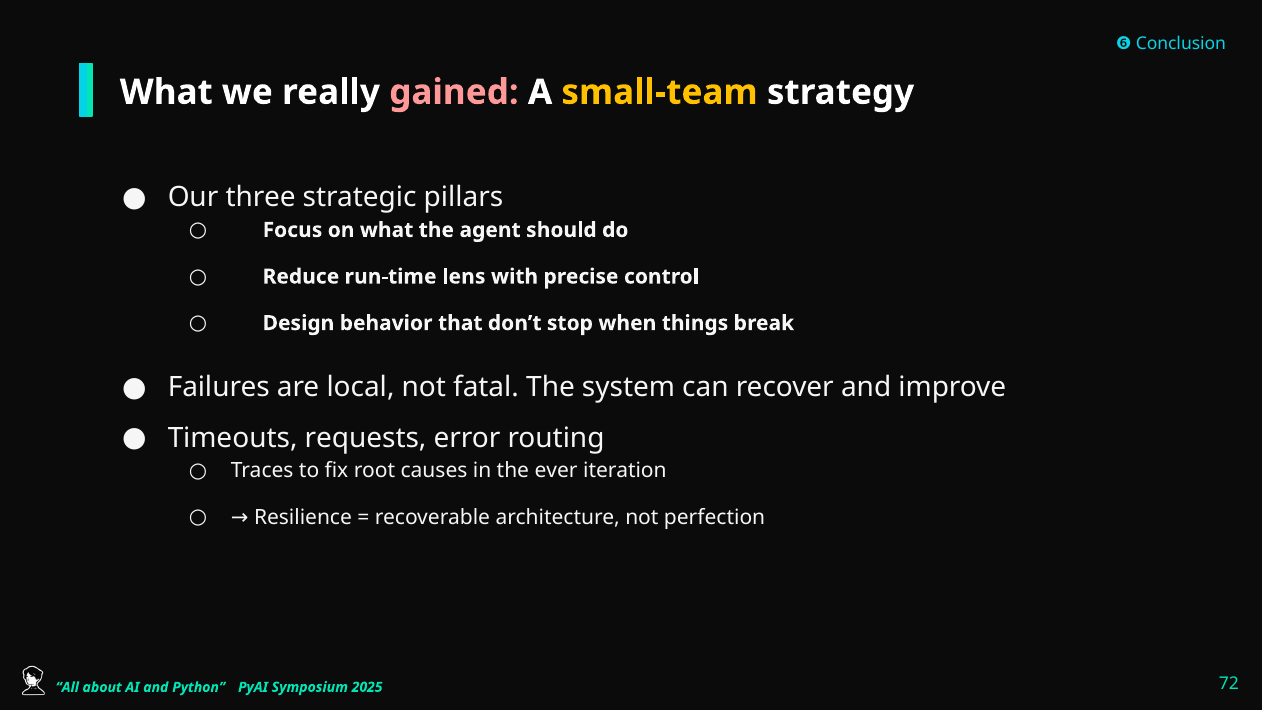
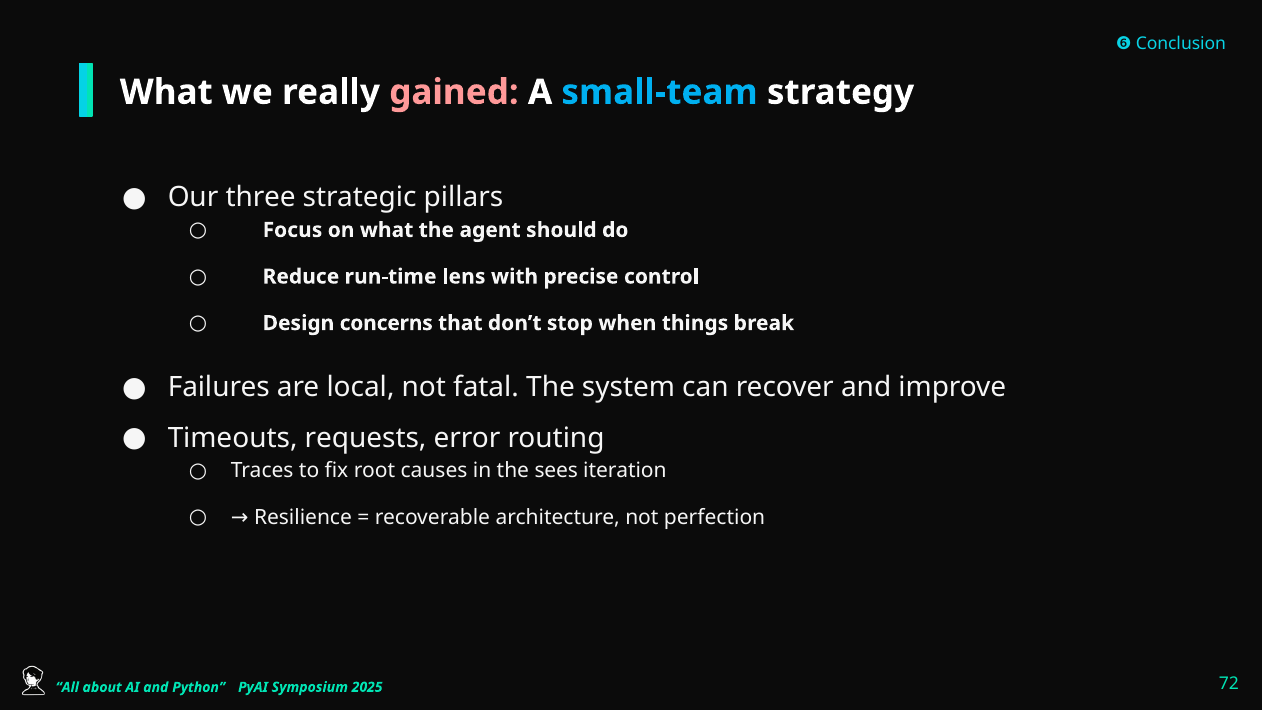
small-team colour: yellow -> light blue
behavior: behavior -> concerns
ever: ever -> sees
